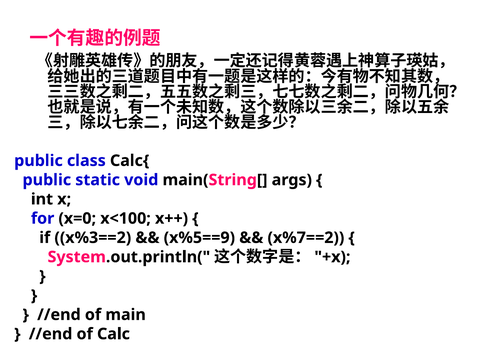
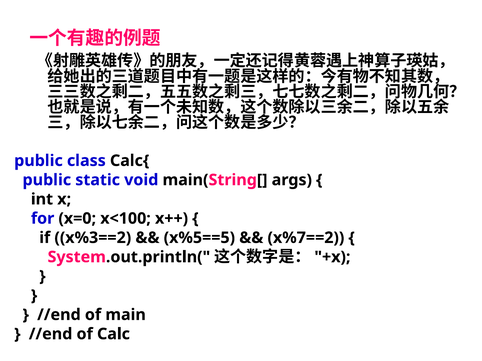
x%5==9: x%5==9 -> x%5==5
